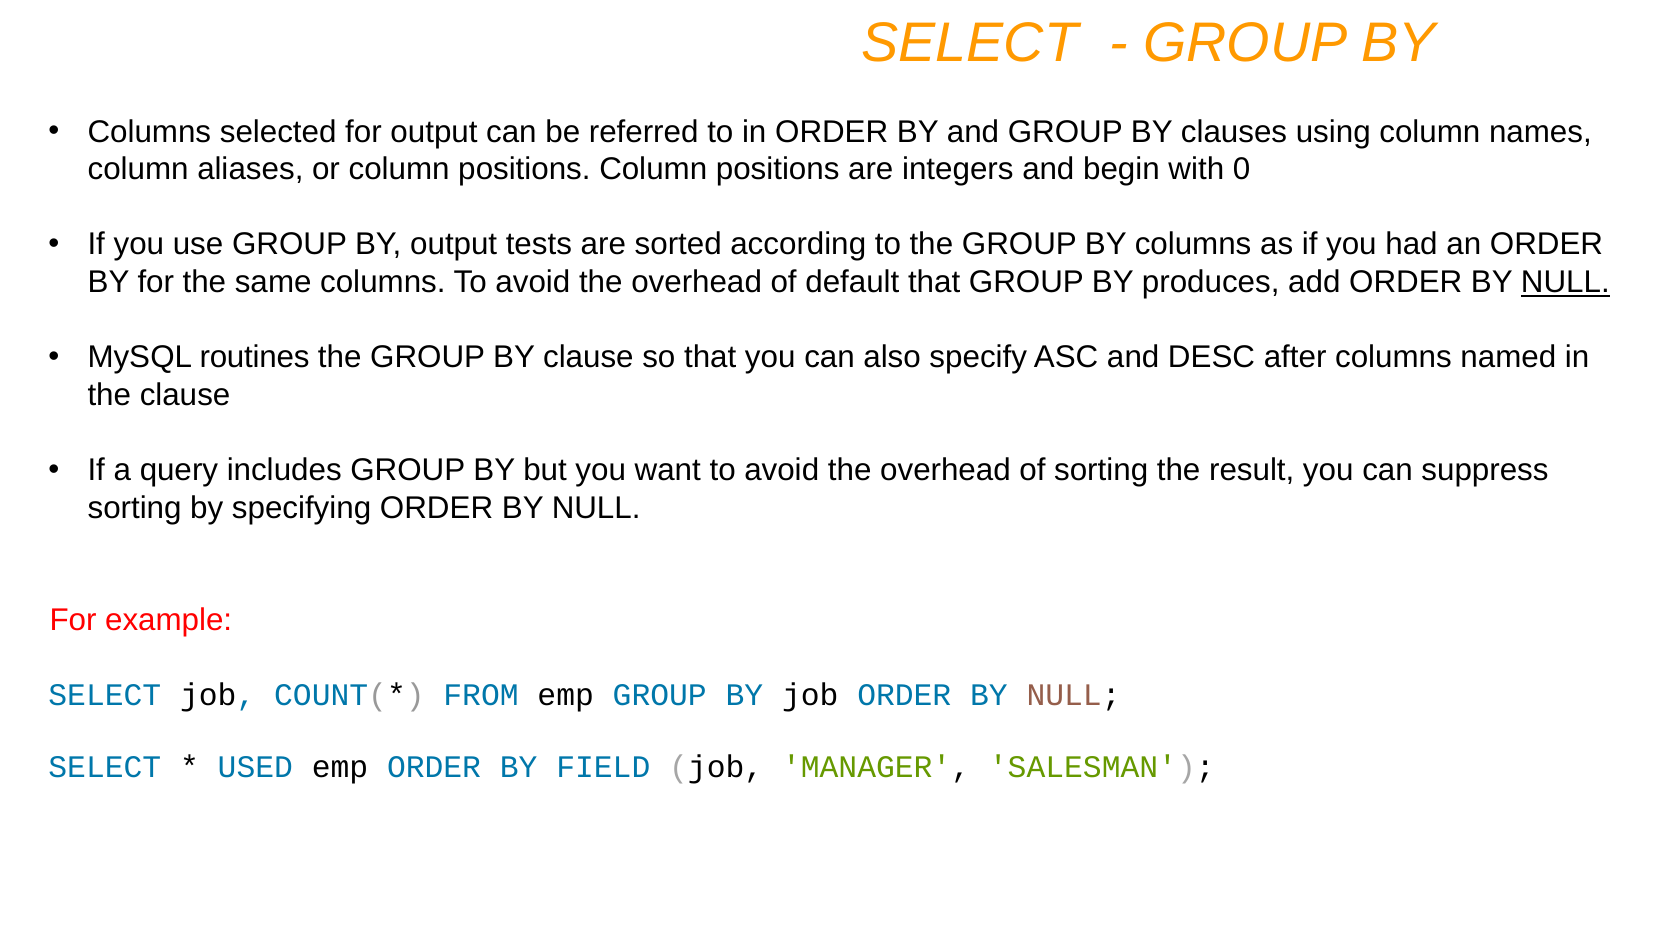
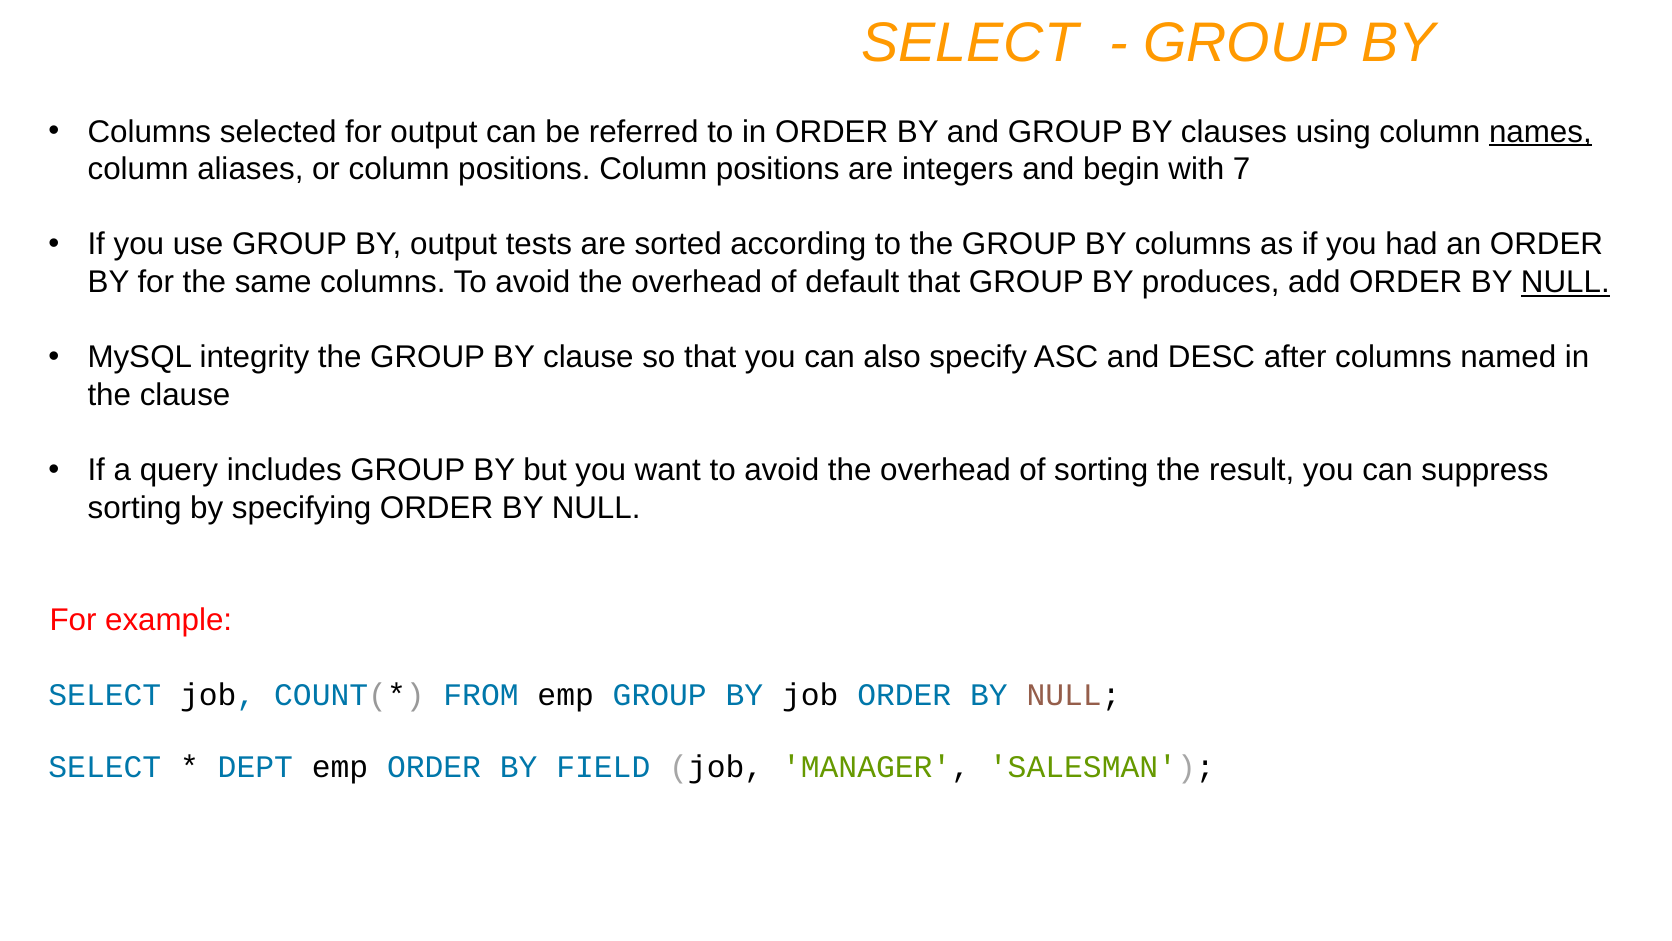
names underline: none -> present
0: 0 -> 7
routines: routines -> integrity
USED: USED -> DEPT
